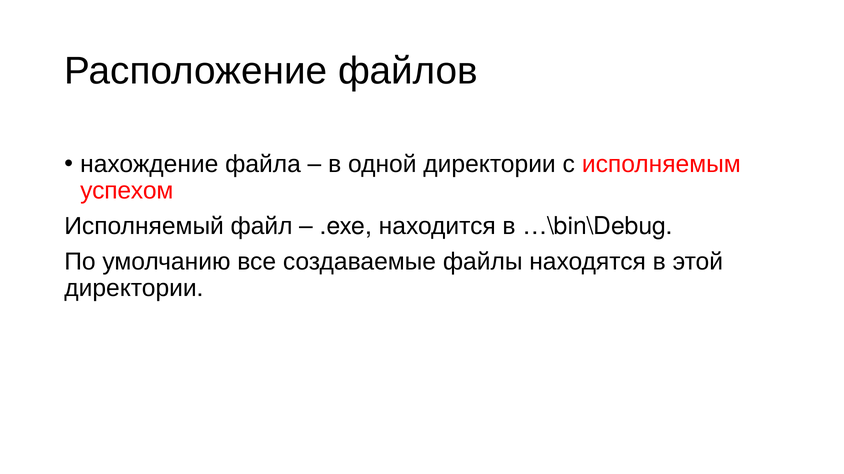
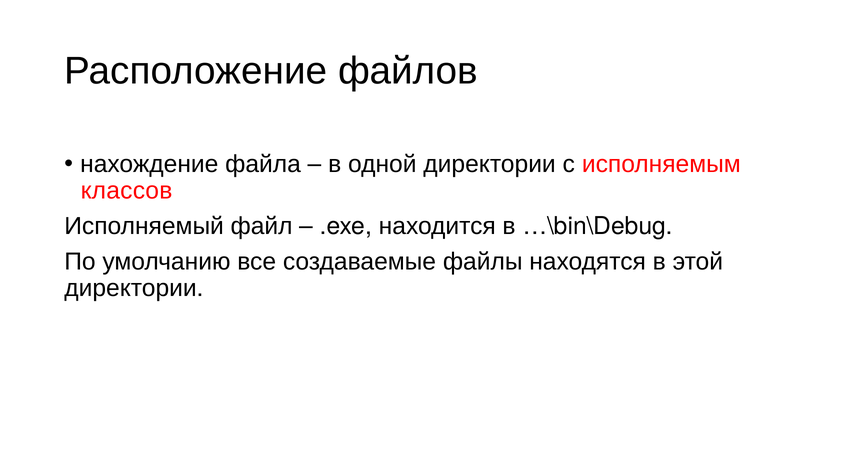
успехом: успехом -> классов
